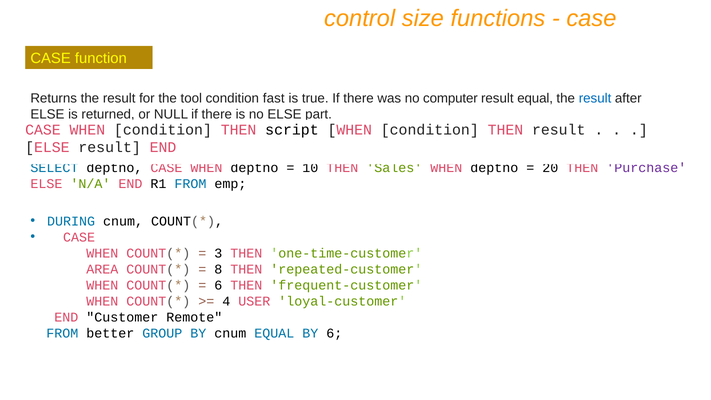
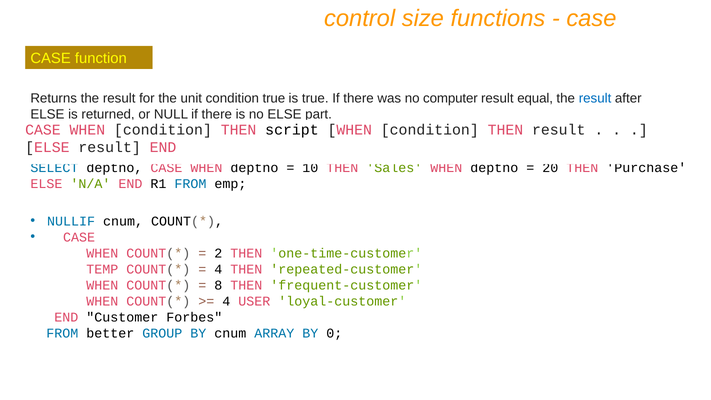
tool: tool -> unit
condition fast: fast -> true
Purchase colour: purple -> black
DURING: DURING -> NULLIF
3: 3 -> 2
AREA: AREA -> TEMP
8 at (218, 269): 8 -> 4
6 at (218, 285): 6 -> 8
Remote: Remote -> Forbes
cnum EQUAL: EQUAL -> ARRAY
BY 6: 6 -> 0
